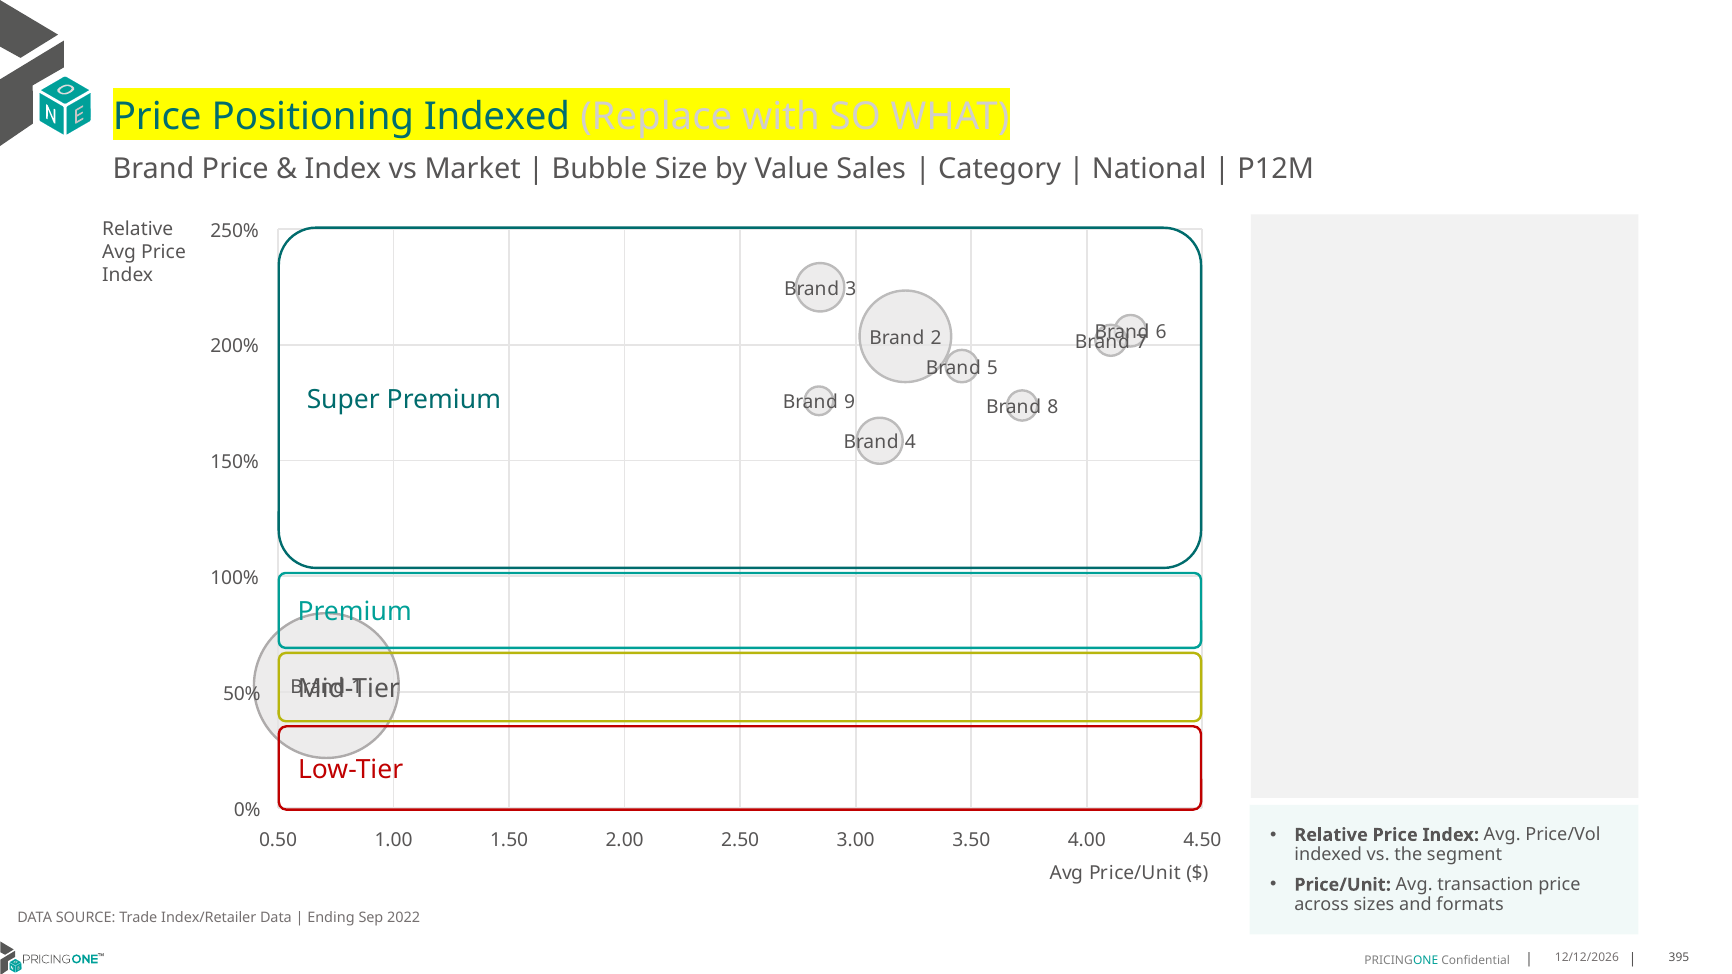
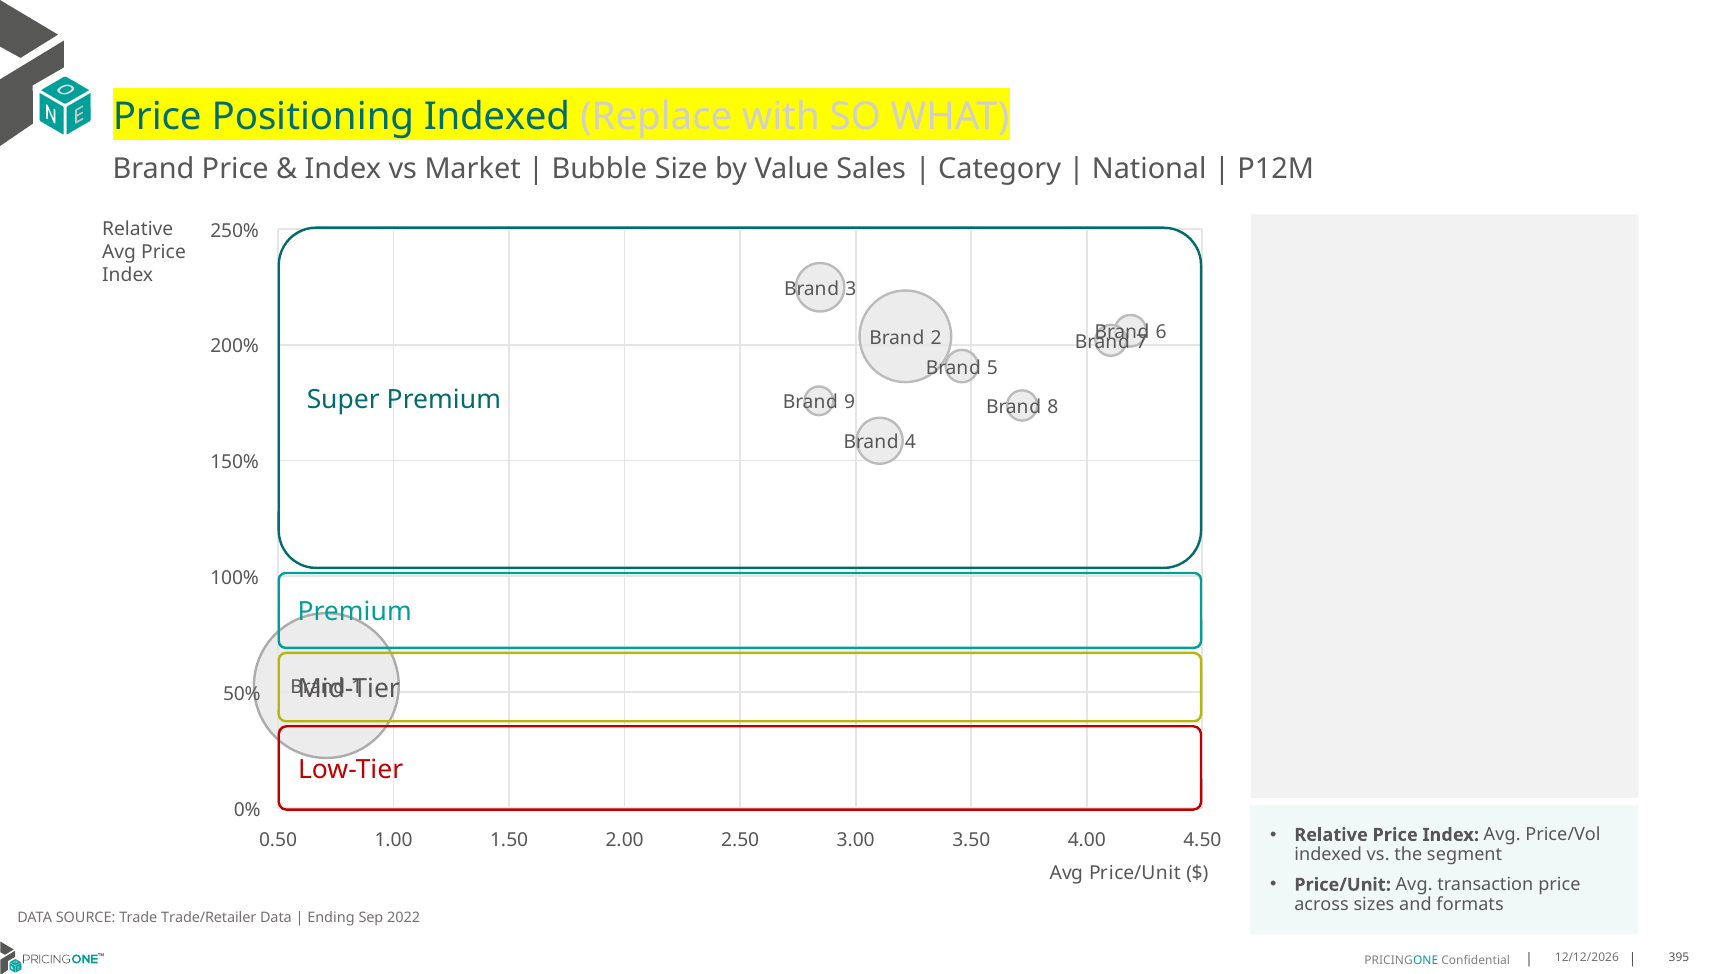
Index/Retailer: Index/Retailer -> Trade/Retailer
